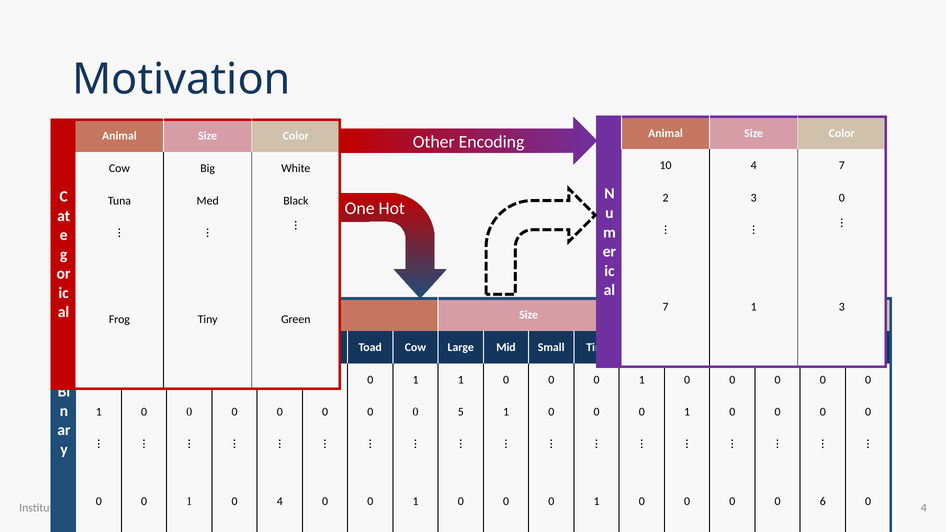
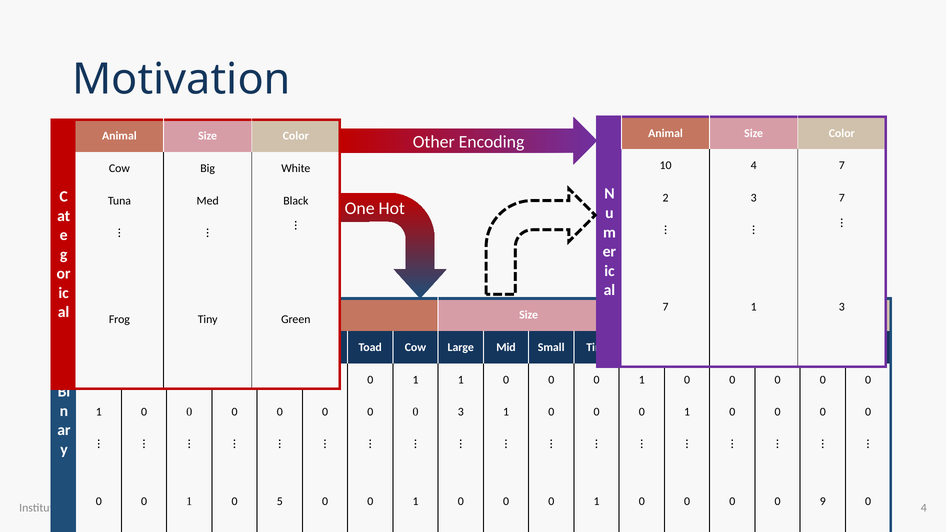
3 0: 0 -> 7
0 5: 5 -> 3
4 at (280, 502): 4 -> 5
6: 6 -> 9
